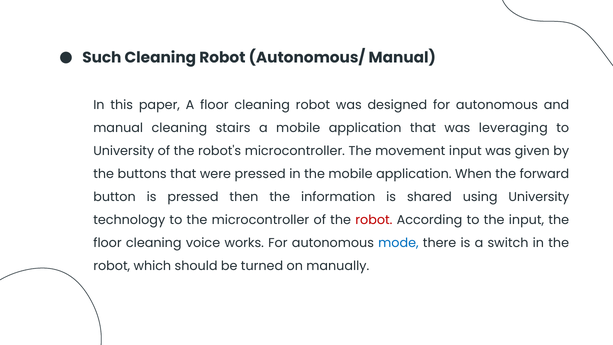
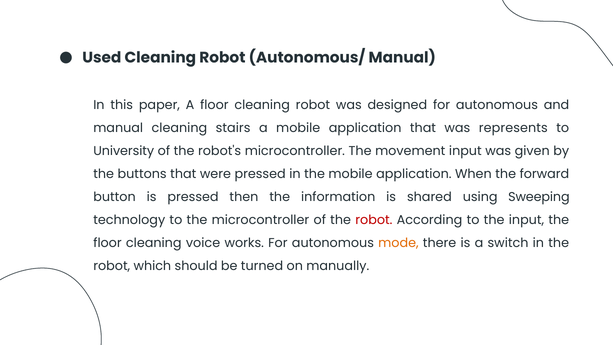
Such: Such -> Used
leveraging: leveraging -> represents
using University: University -> Sweeping
mode colour: blue -> orange
